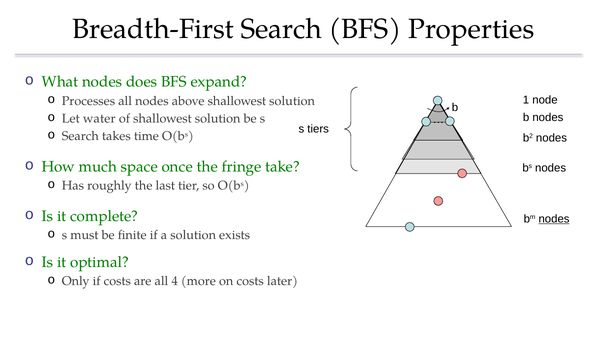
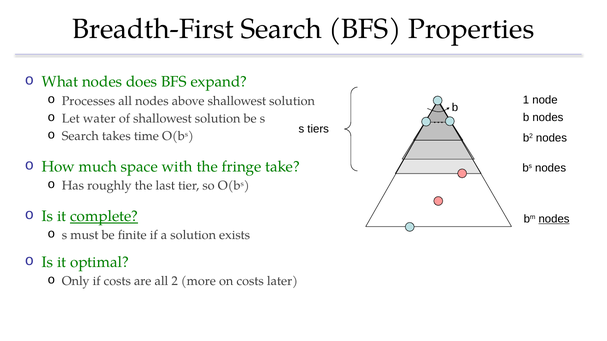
once: once -> with
complete underline: none -> present
4: 4 -> 2
